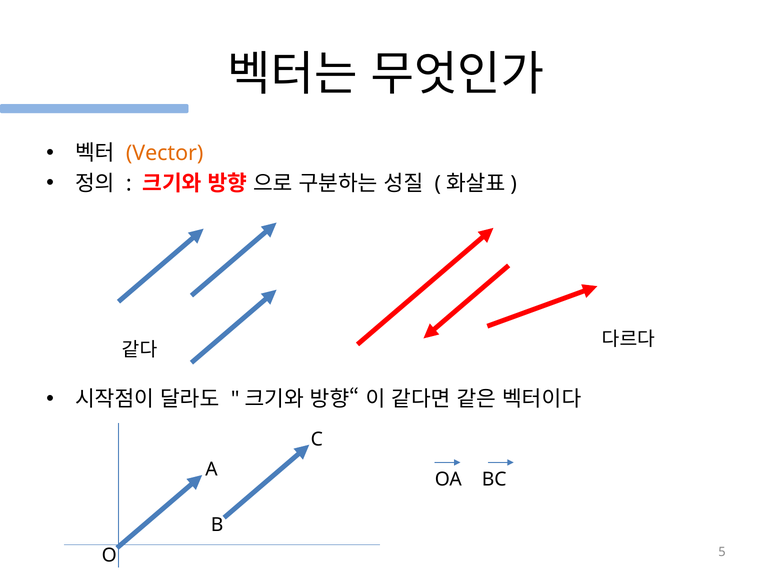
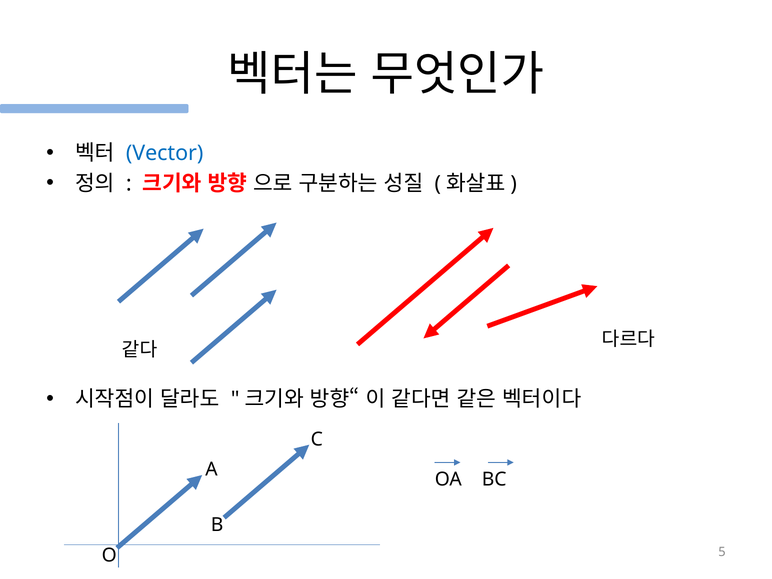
Vector colour: orange -> blue
